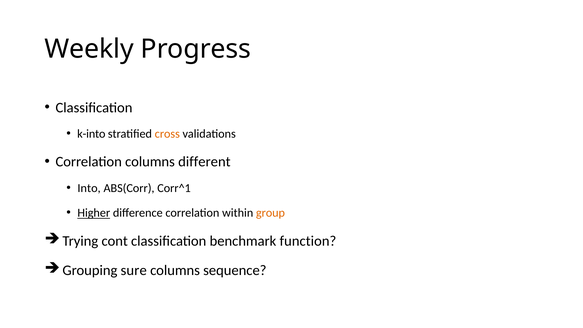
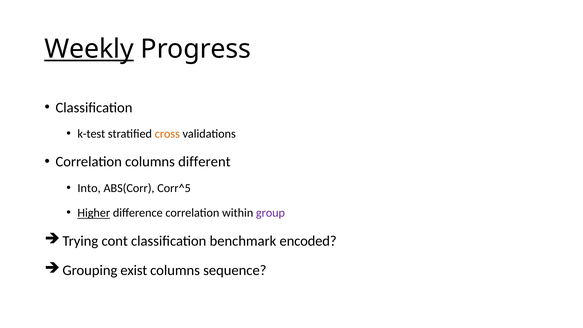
Weekly underline: none -> present
k-into: k-into -> k-test
Corr^1: Corr^1 -> Corr^5
group colour: orange -> purple
function: function -> encoded
sure: sure -> exist
